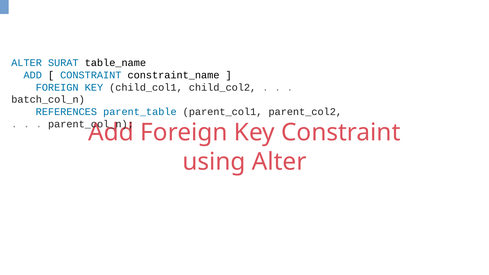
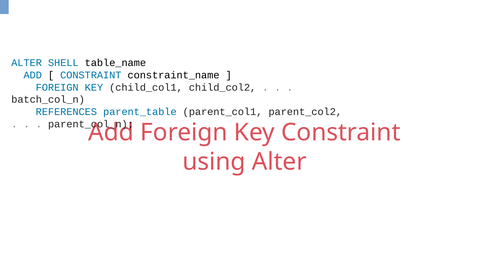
SURAT: SURAT -> SHELL
